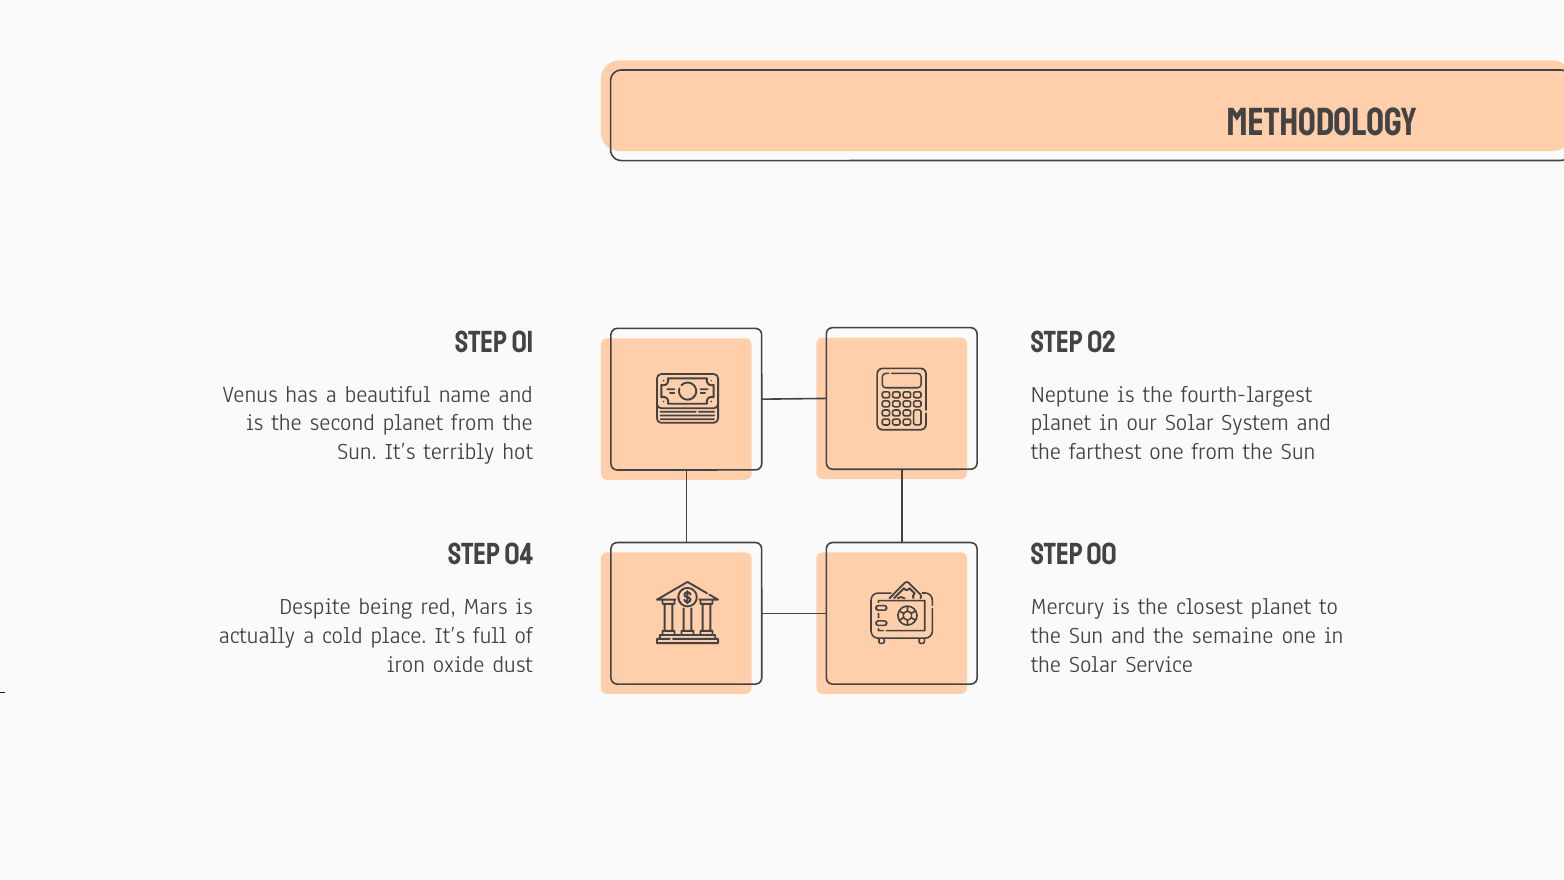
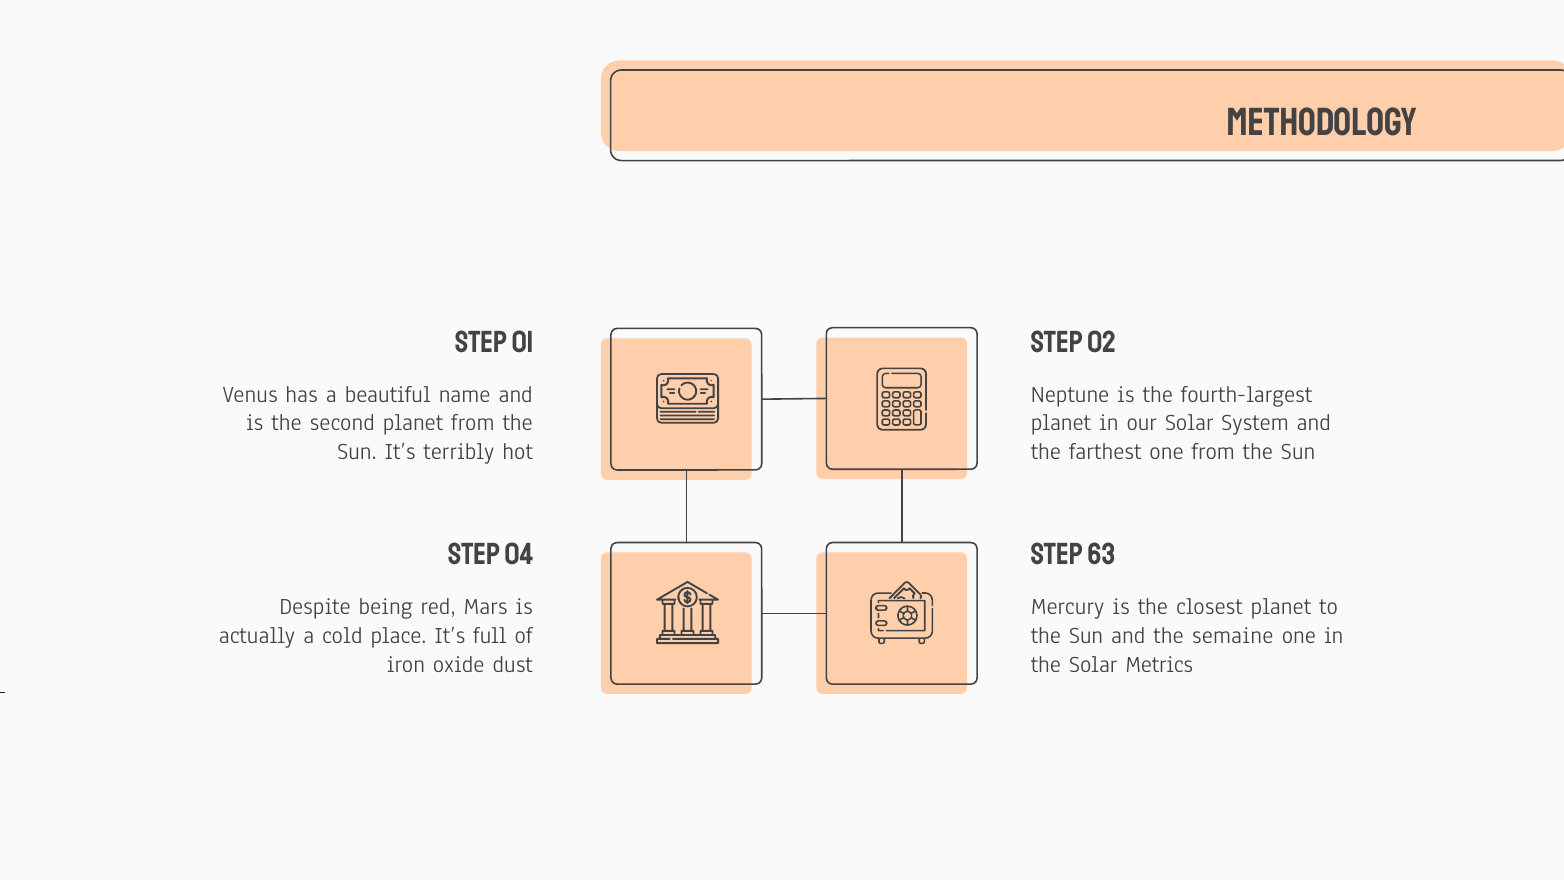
00: 00 -> 63
Service: Service -> Metrics
